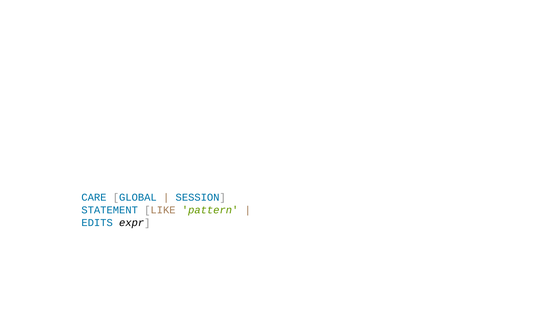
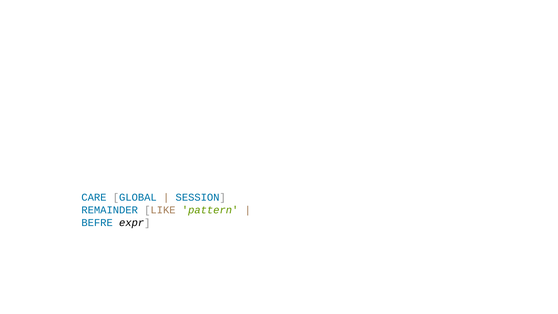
STATEMENT: STATEMENT -> REMAINDER
EDITS: EDITS -> BEFRE
